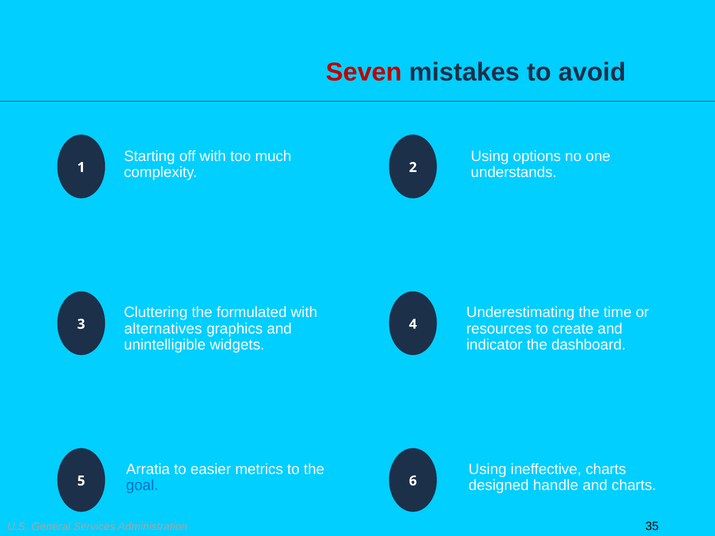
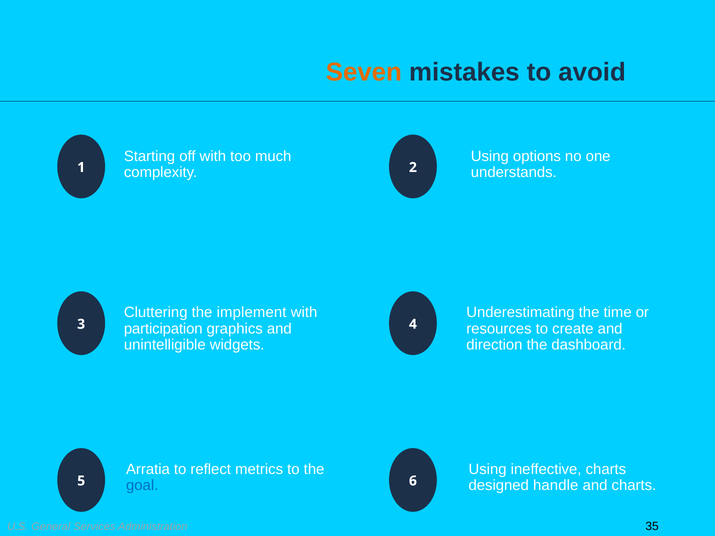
Seven colour: red -> orange
formulated: formulated -> implement
alternatives: alternatives -> participation
indicator: indicator -> direction
easier: easier -> reflect
